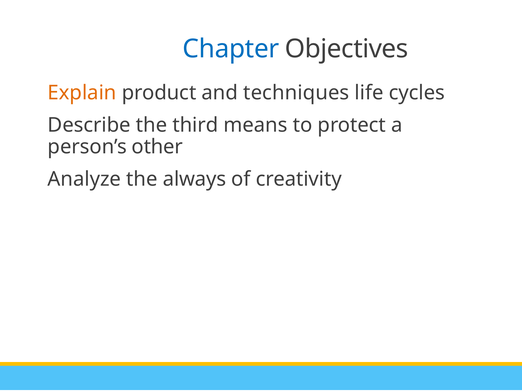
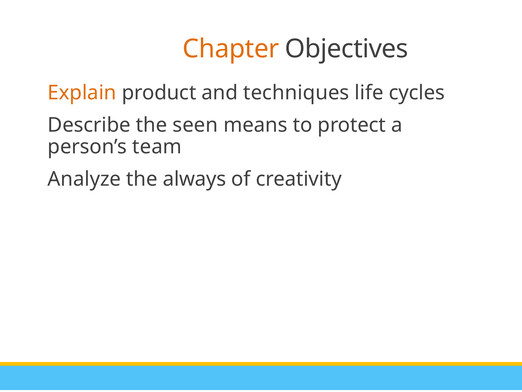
Chapter colour: blue -> orange
third: third -> seen
other: other -> team
